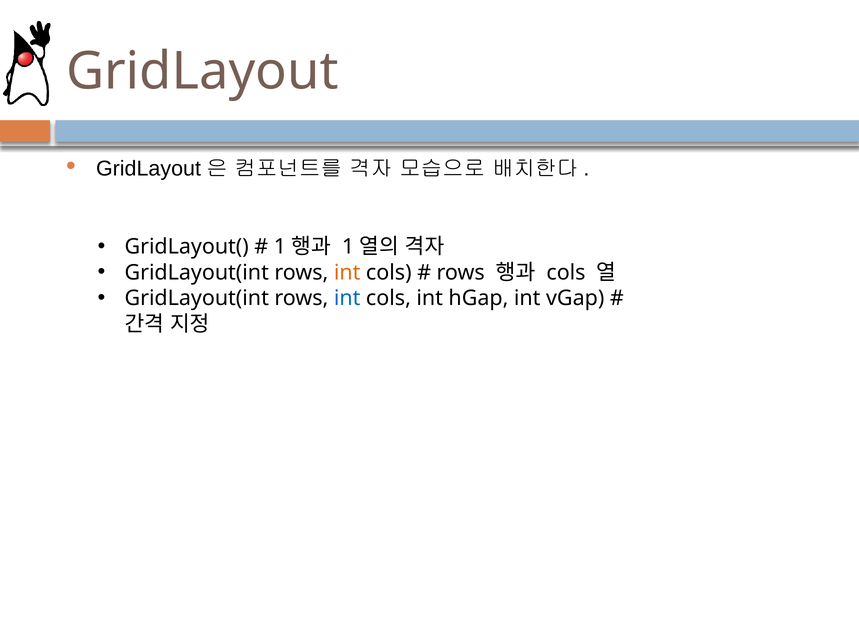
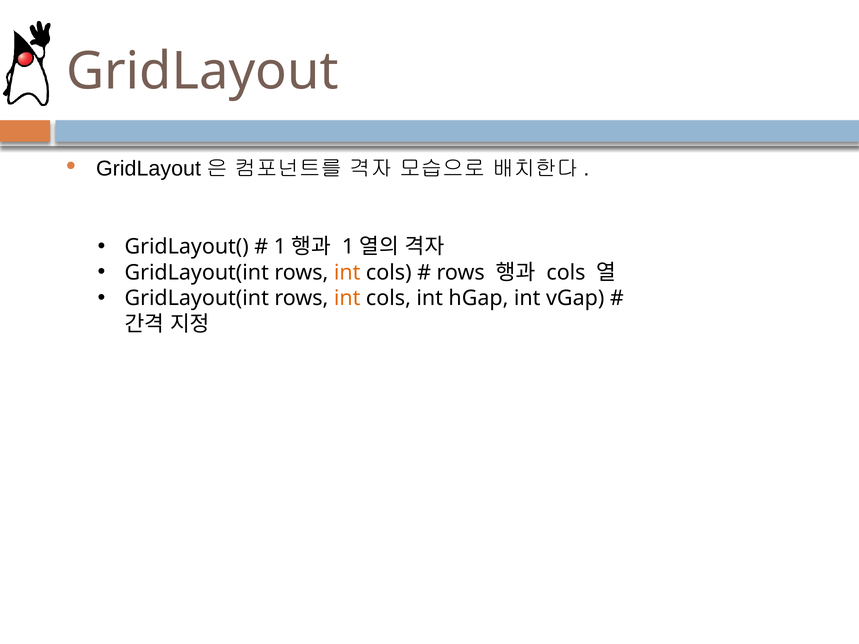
int at (347, 298) colour: blue -> orange
